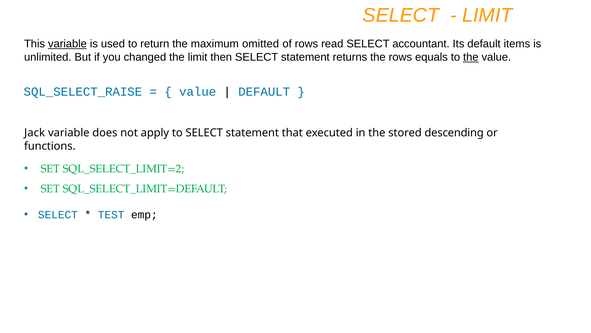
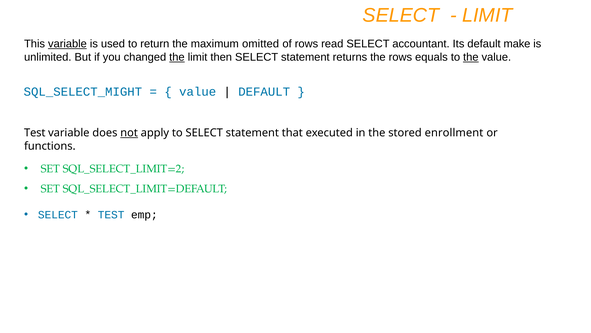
items: items -> make
the at (177, 57) underline: none -> present
SQL_SELECT_RAISE: SQL_SELECT_RAISE -> SQL_SELECT_MIGHT
Jack at (35, 133): Jack -> Test
not underline: none -> present
descending: descending -> enrollment
